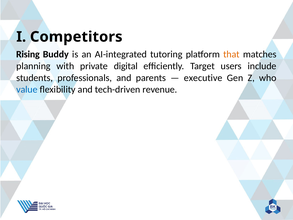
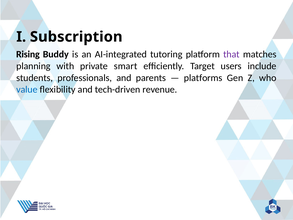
Competitors: Competitors -> Subscription
that colour: orange -> purple
digital: digital -> smart
executive: executive -> platforms
